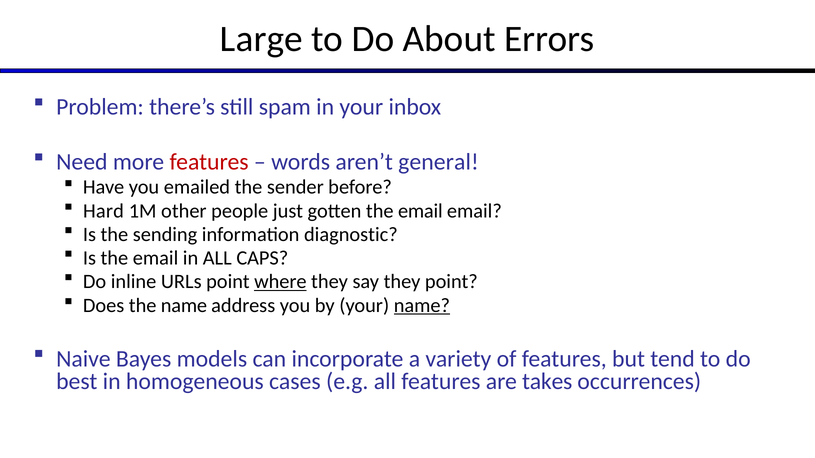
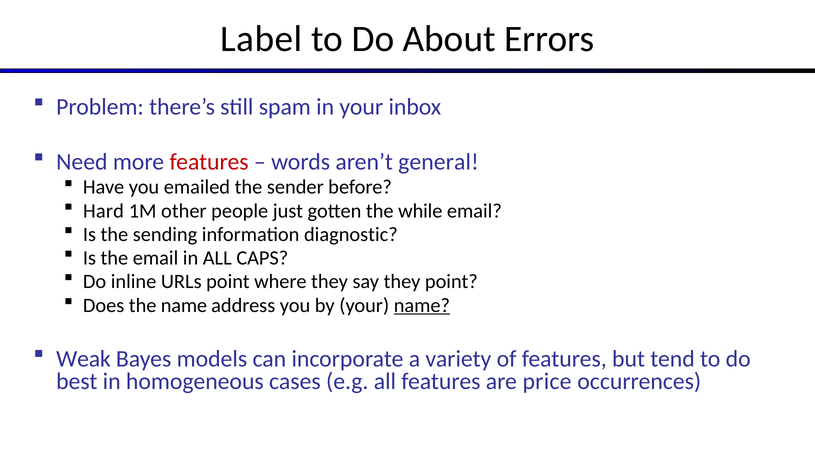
Large: Large -> Label
gotten the email: email -> while
where underline: present -> none
Naive: Naive -> Weak
takes: takes -> price
